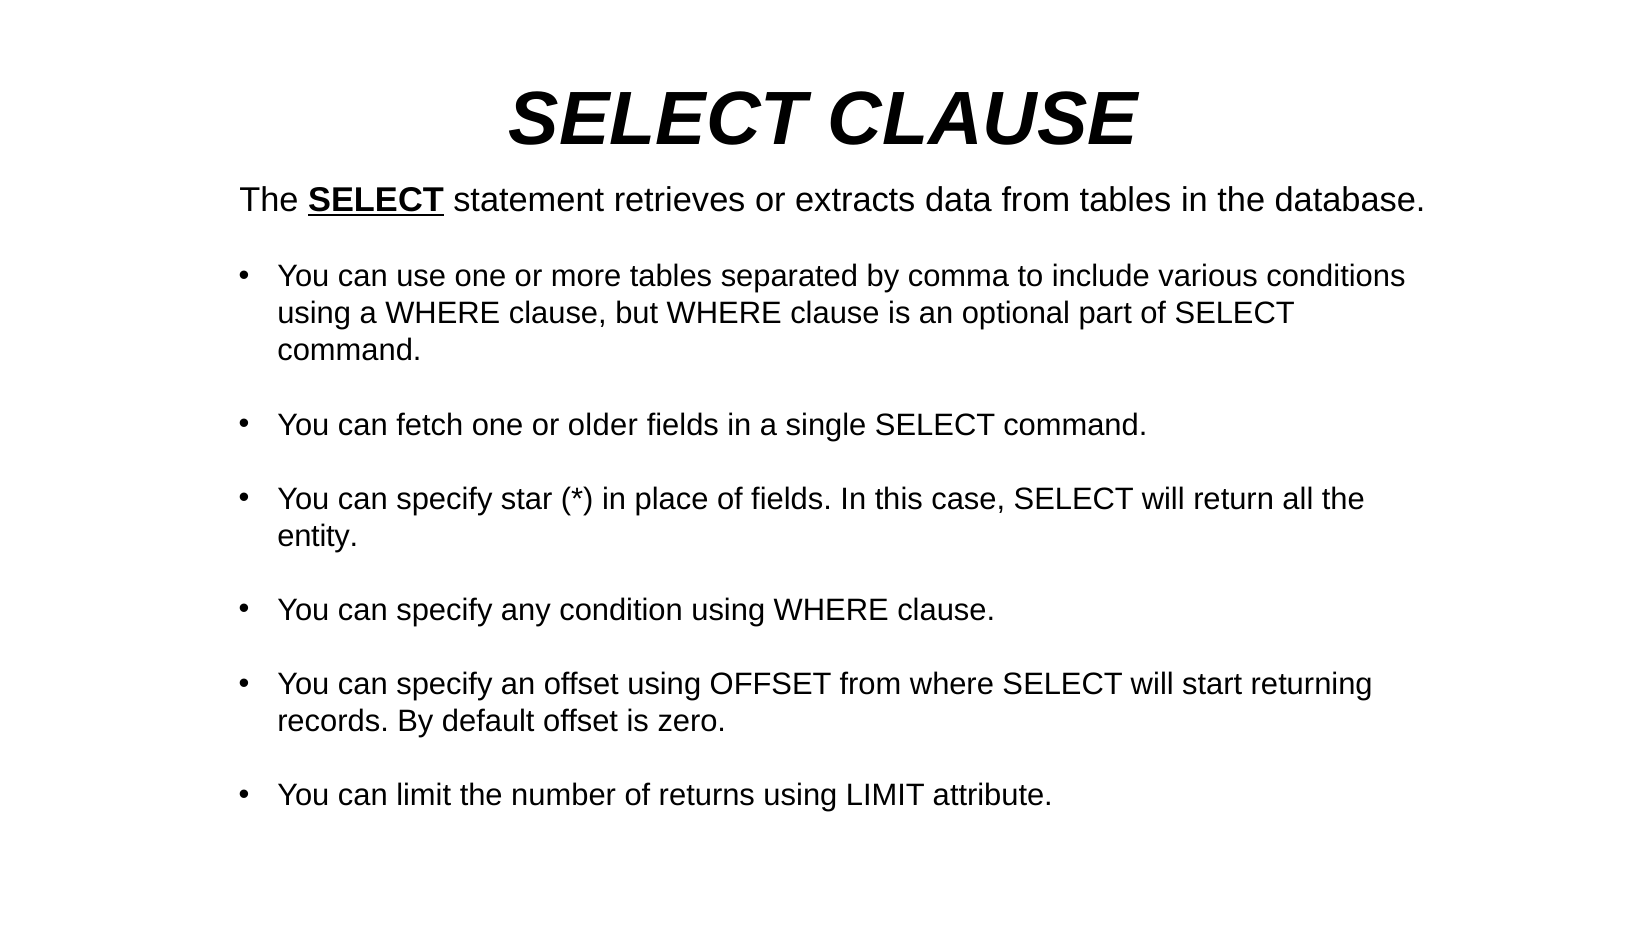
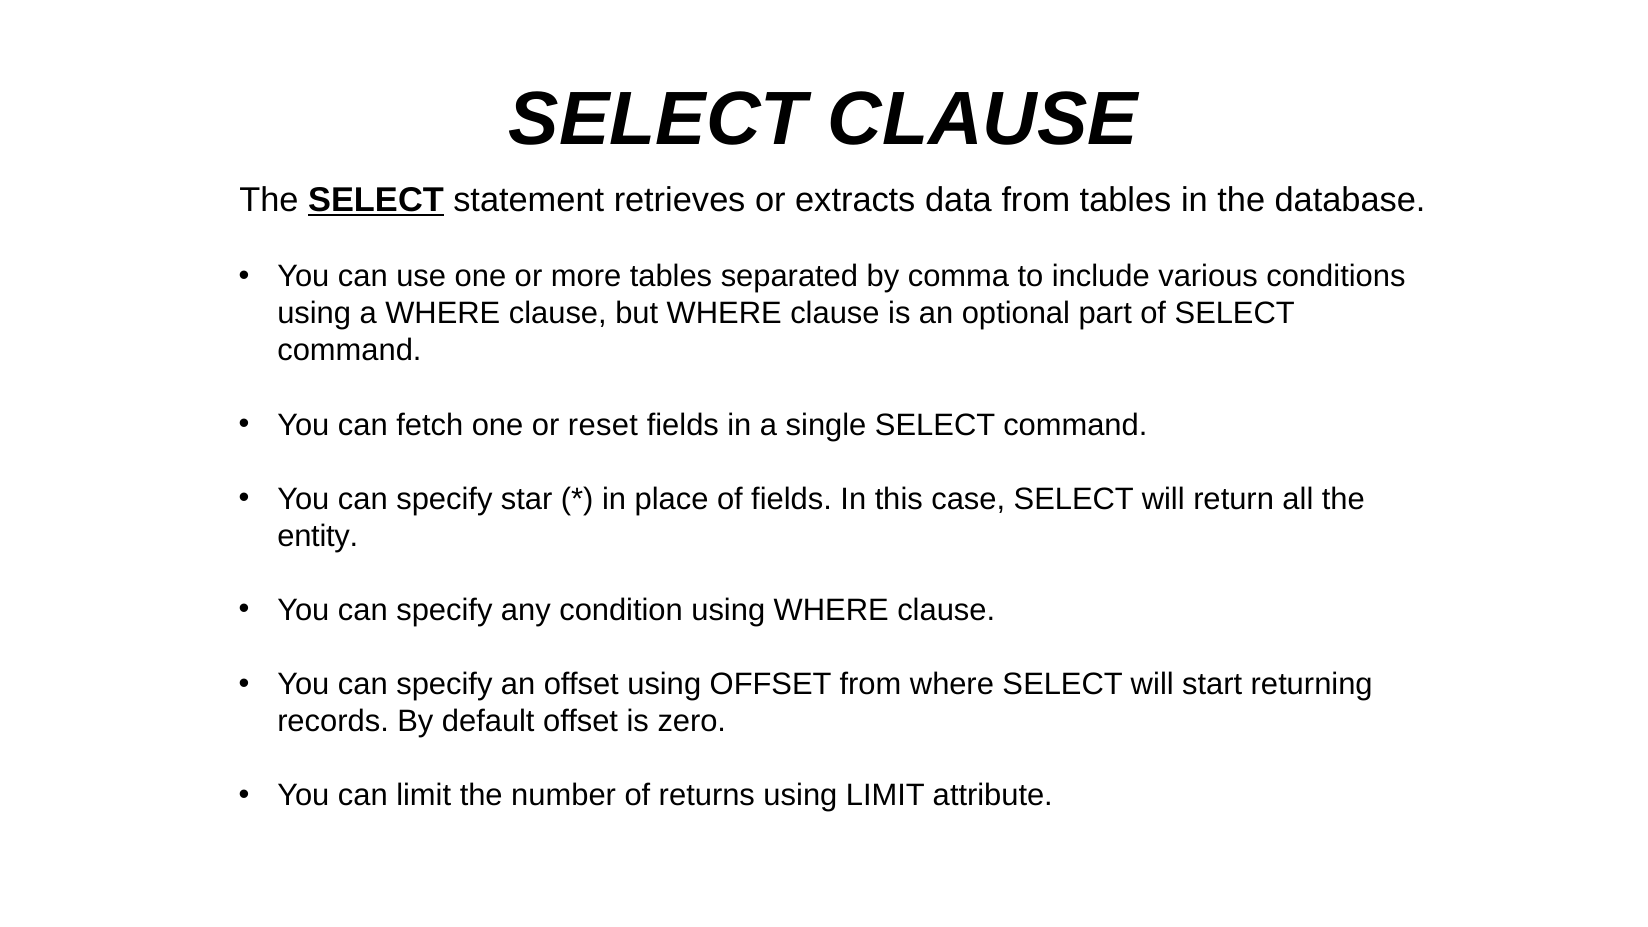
older: older -> reset
